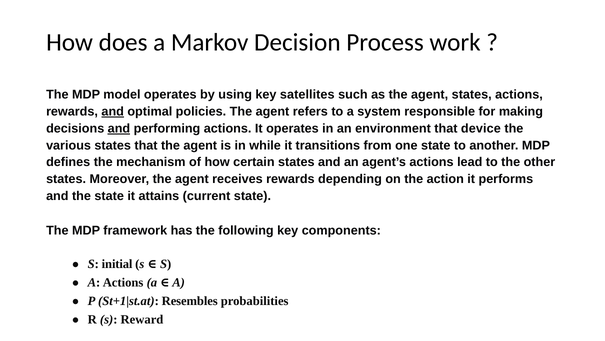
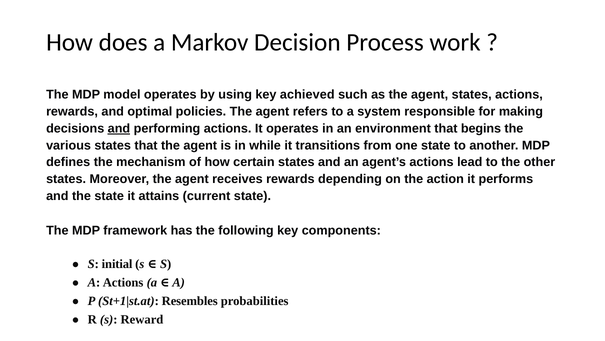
satellites: satellites -> achieved
and at (113, 111) underline: present -> none
device: device -> begins
